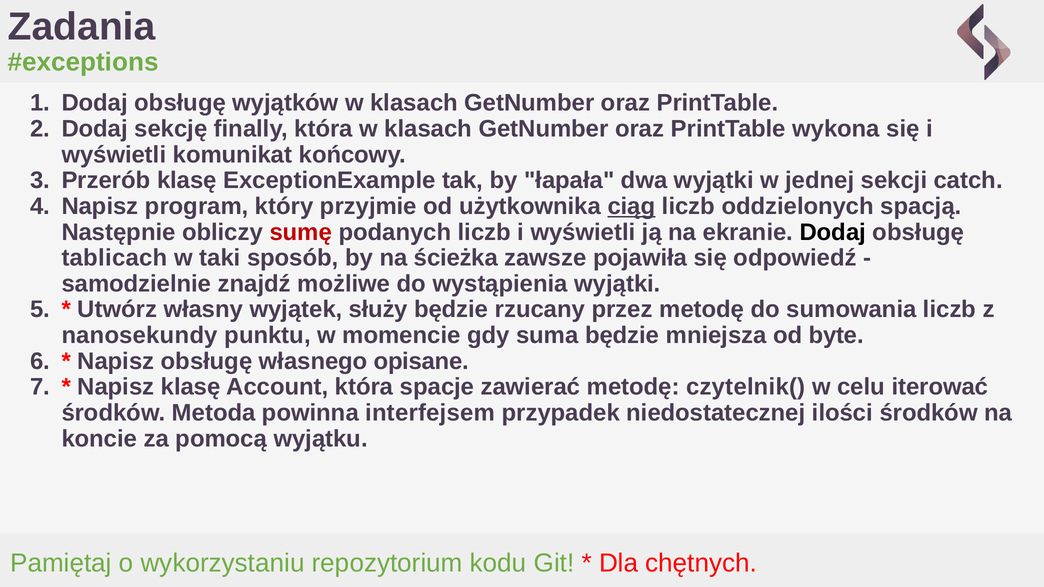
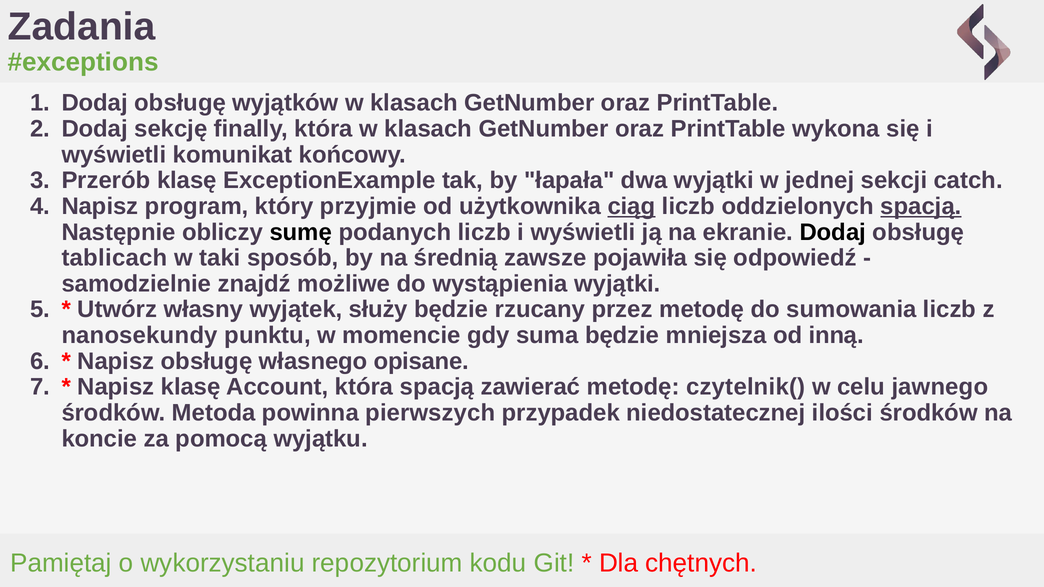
spacją at (921, 206) underline: none -> present
sumę colour: red -> black
ścieżka: ścieżka -> średnią
byte: byte -> inną
która spacje: spacje -> spacją
iterować: iterować -> jawnego
interfejsem: interfejsem -> pierwszych
